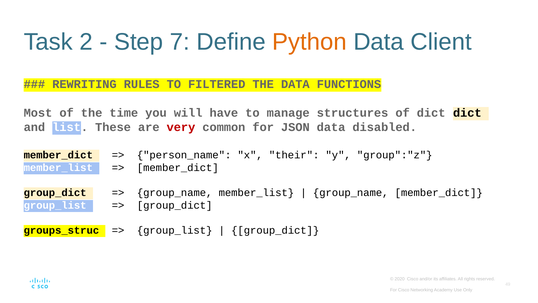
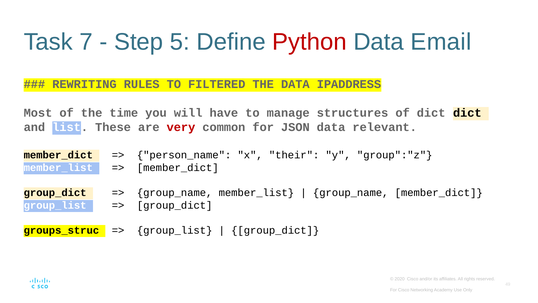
2: 2 -> 7
7: 7 -> 5
Python colour: orange -> red
Client: Client -> Email
FUNCTIONS: FUNCTIONS -> IPADDRESS
disabled: disabled -> relevant
